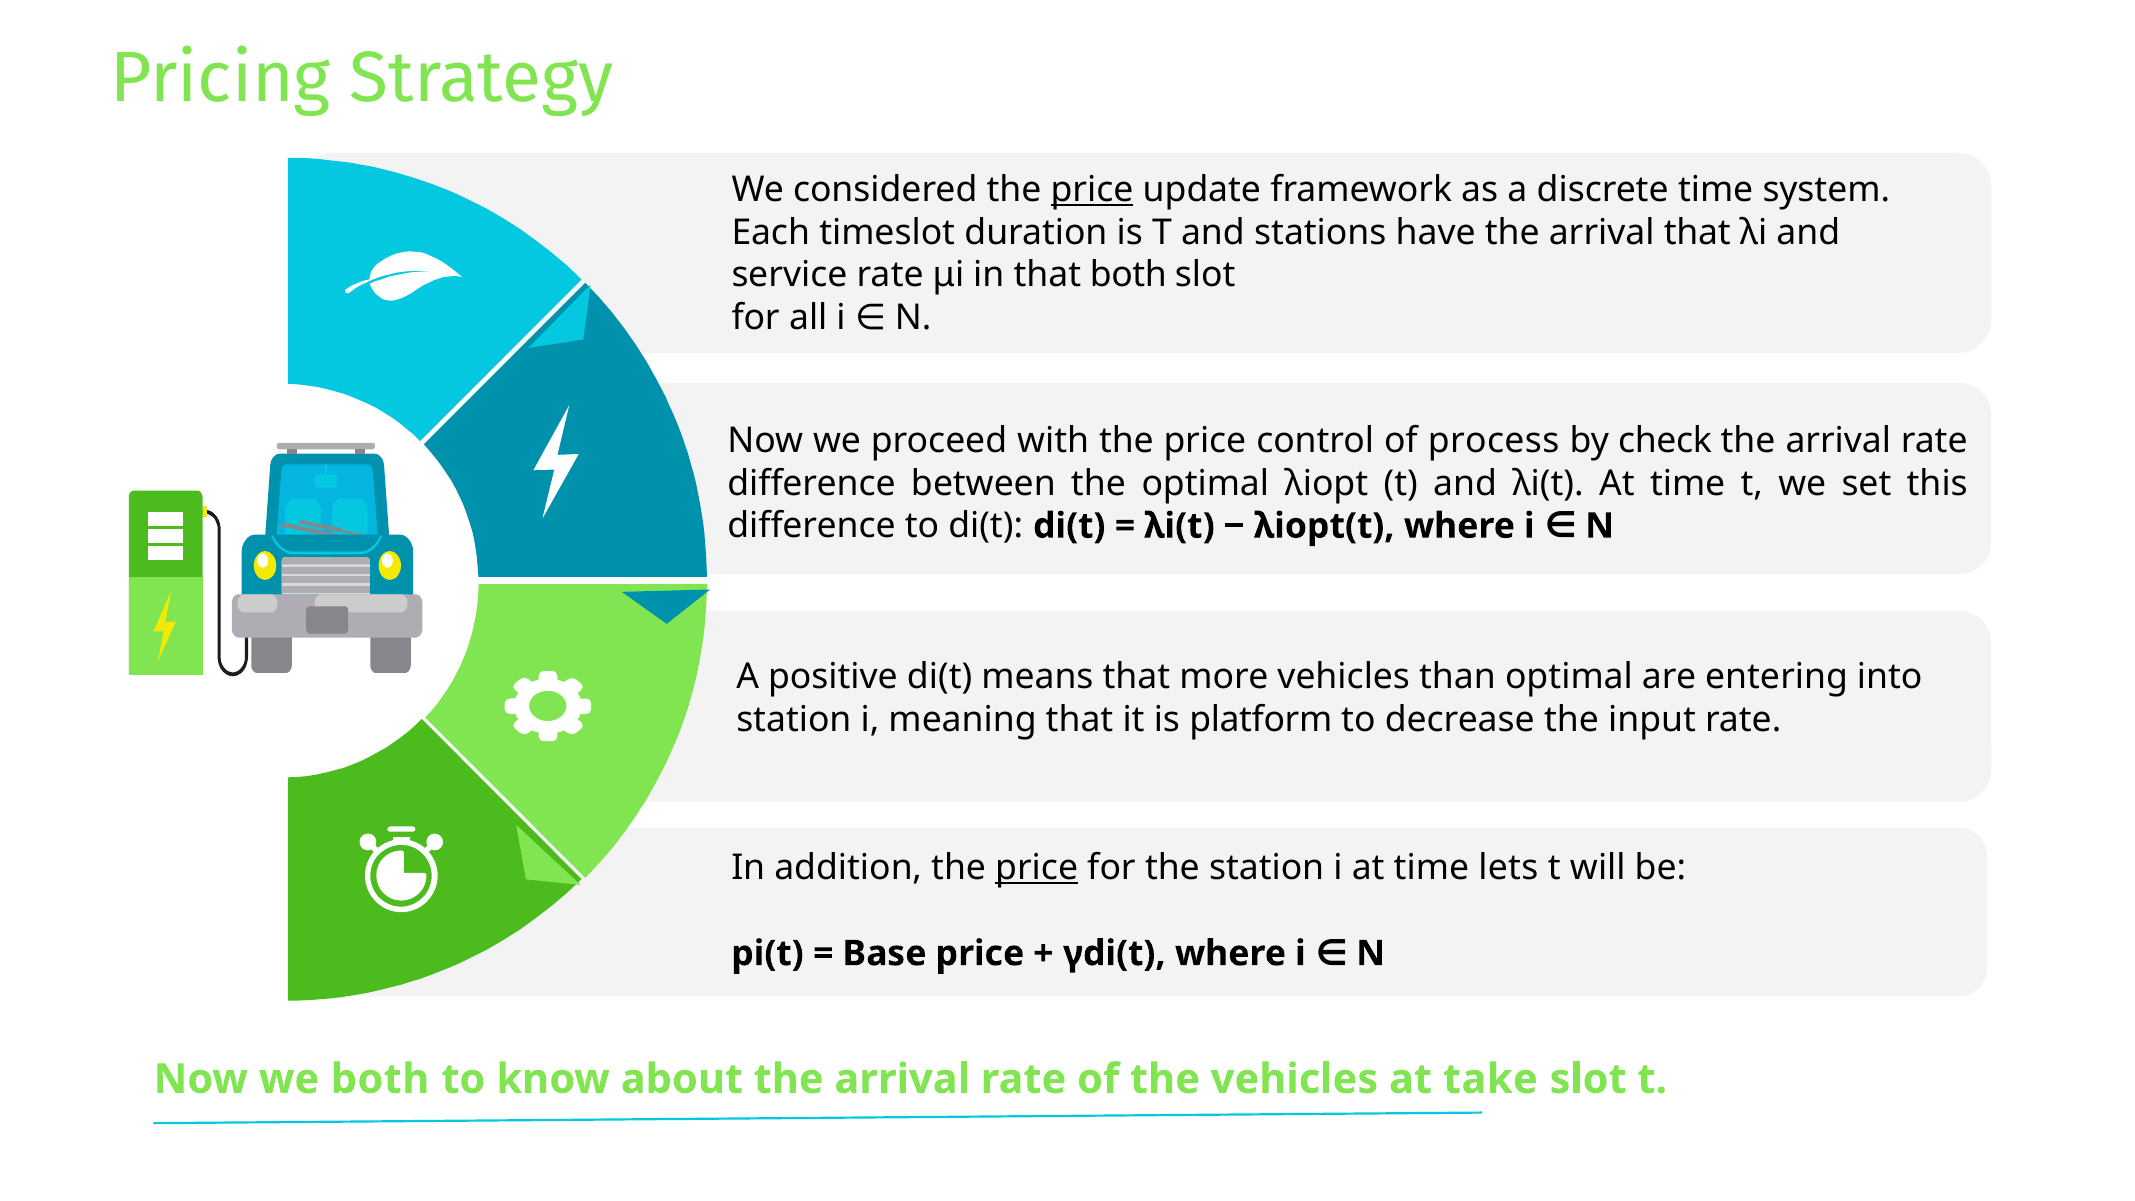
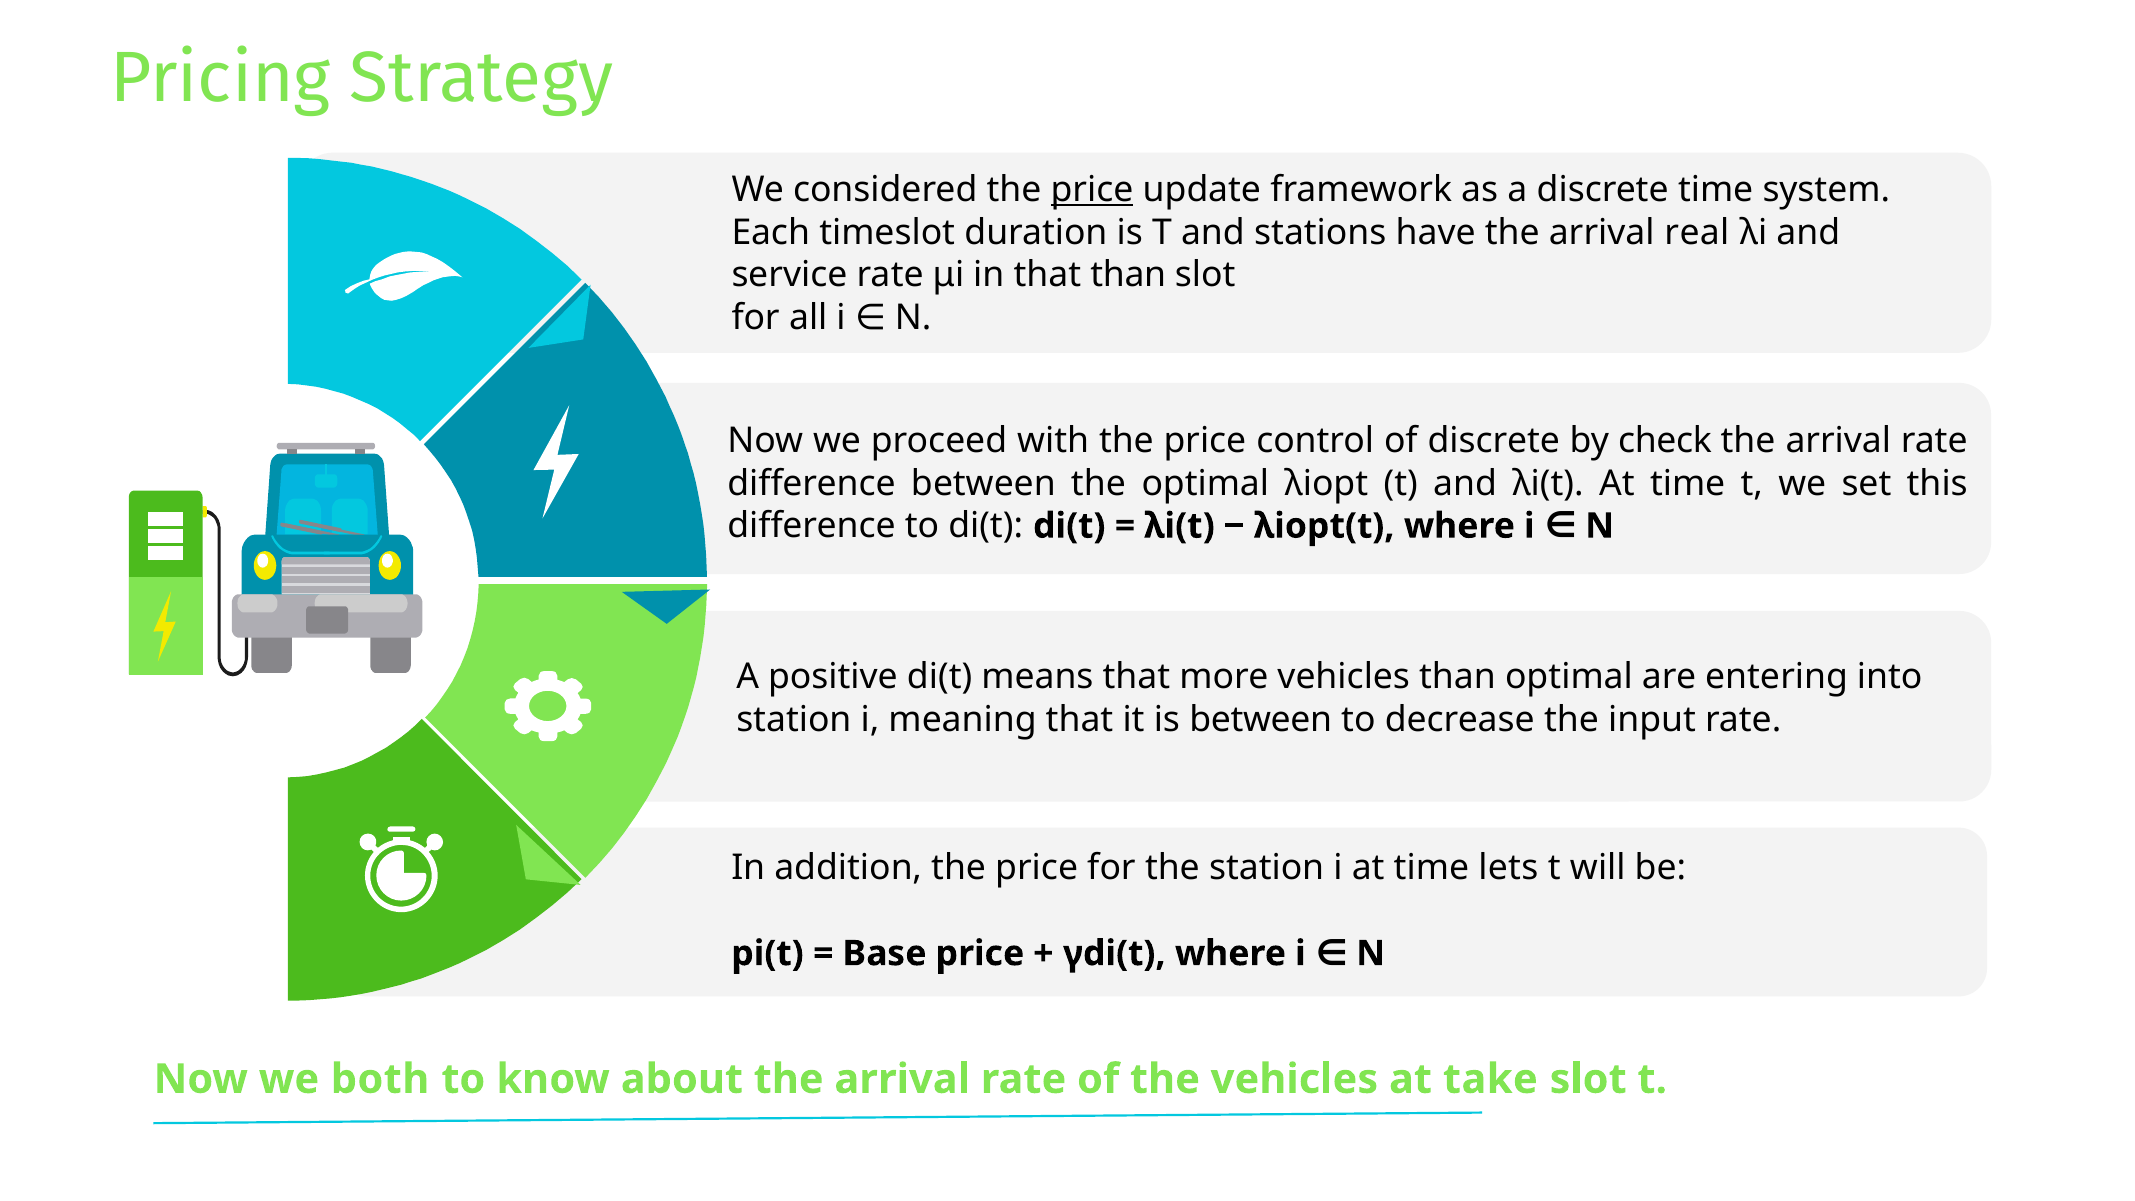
arrival that: that -> real
that both: both -> than
of process: process -> discrete
is platform: platform -> between
price at (1037, 868) underline: present -> none
